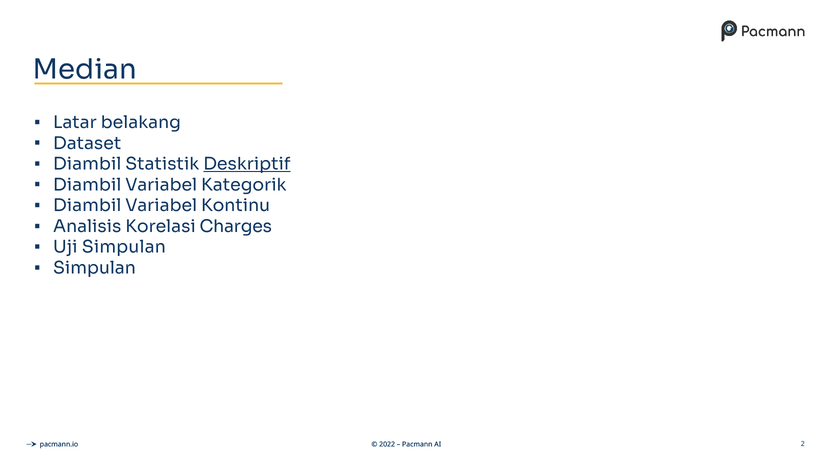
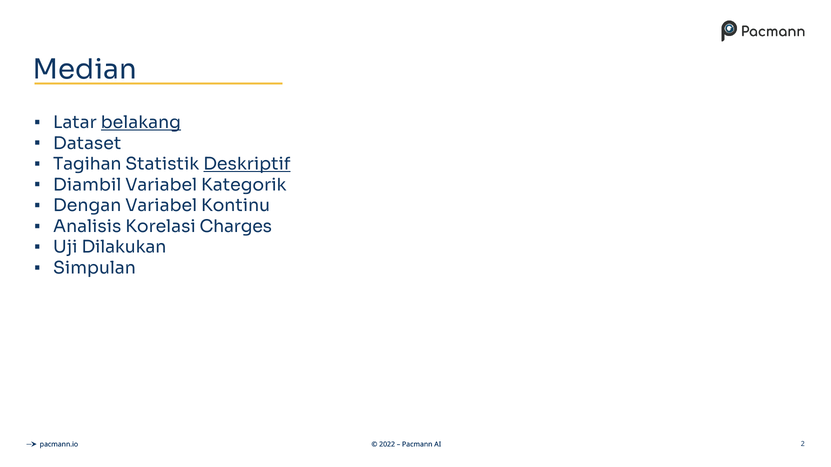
belakang underline: none -> present
Diambil at (87, 164): Diambil -> Tagihan
Diambil at (87, 206): Diambil -> Dengan
Uji Simpulan: Simpulan -> Dilakukan
